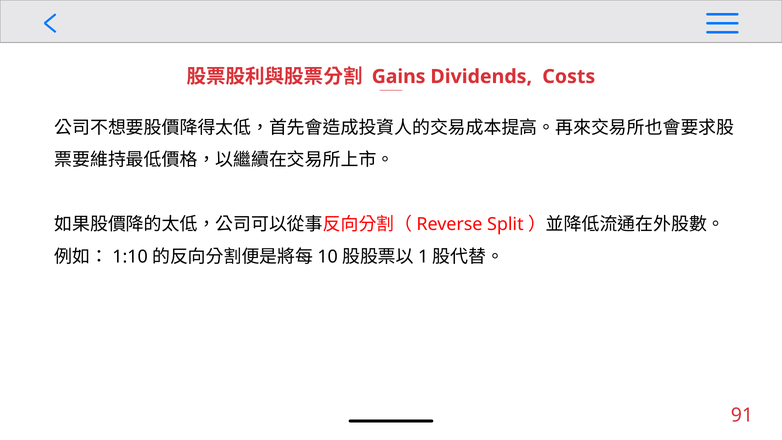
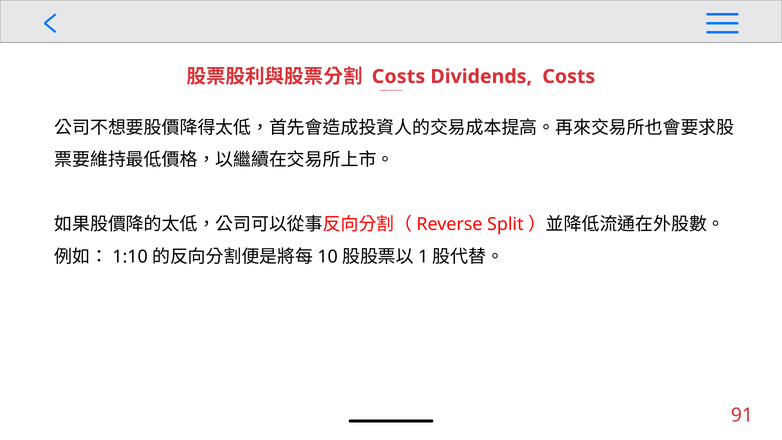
Gains at (399, 77): Gains -> Costs
